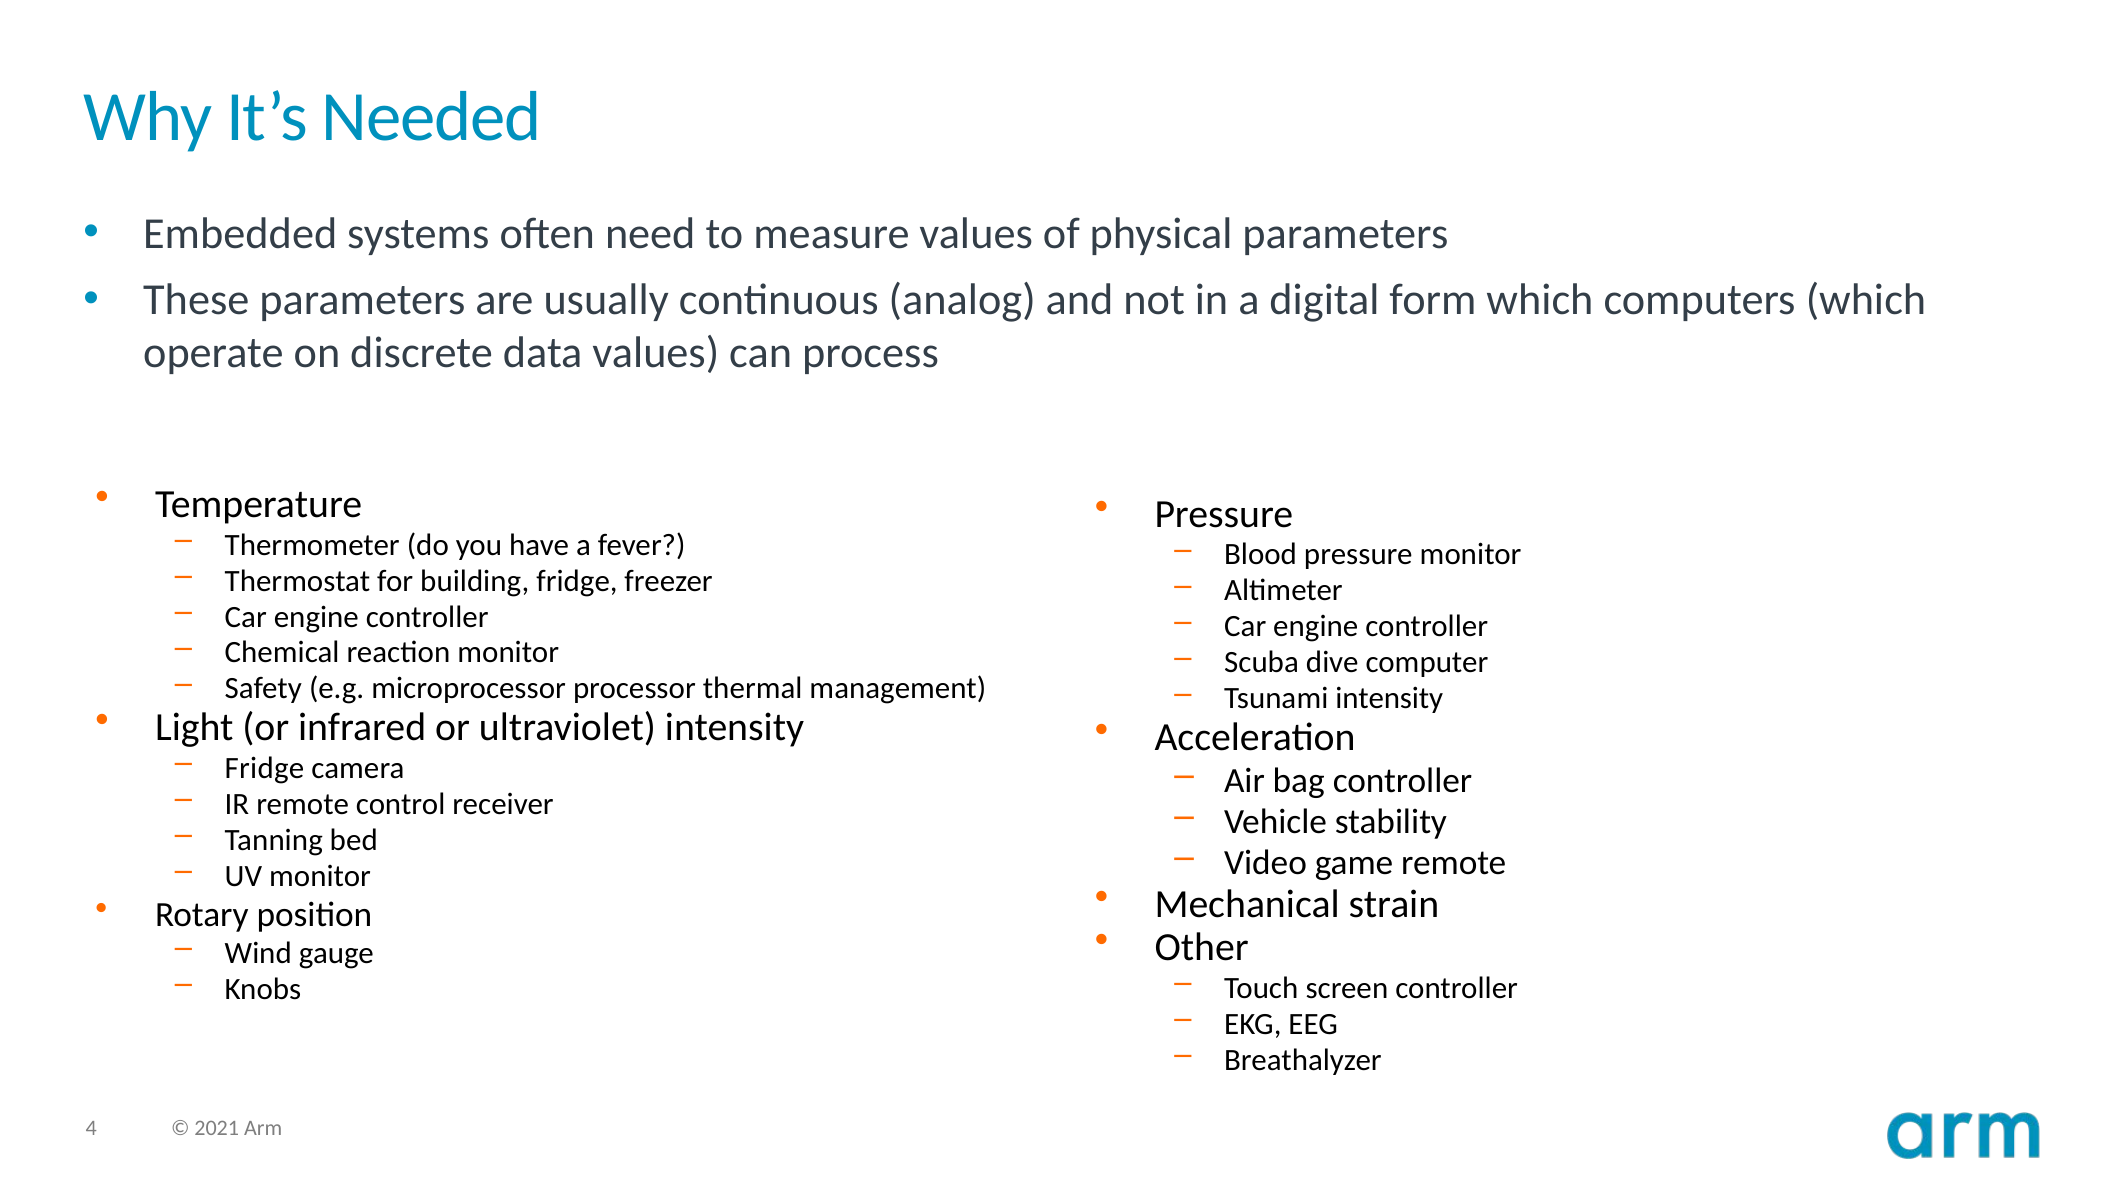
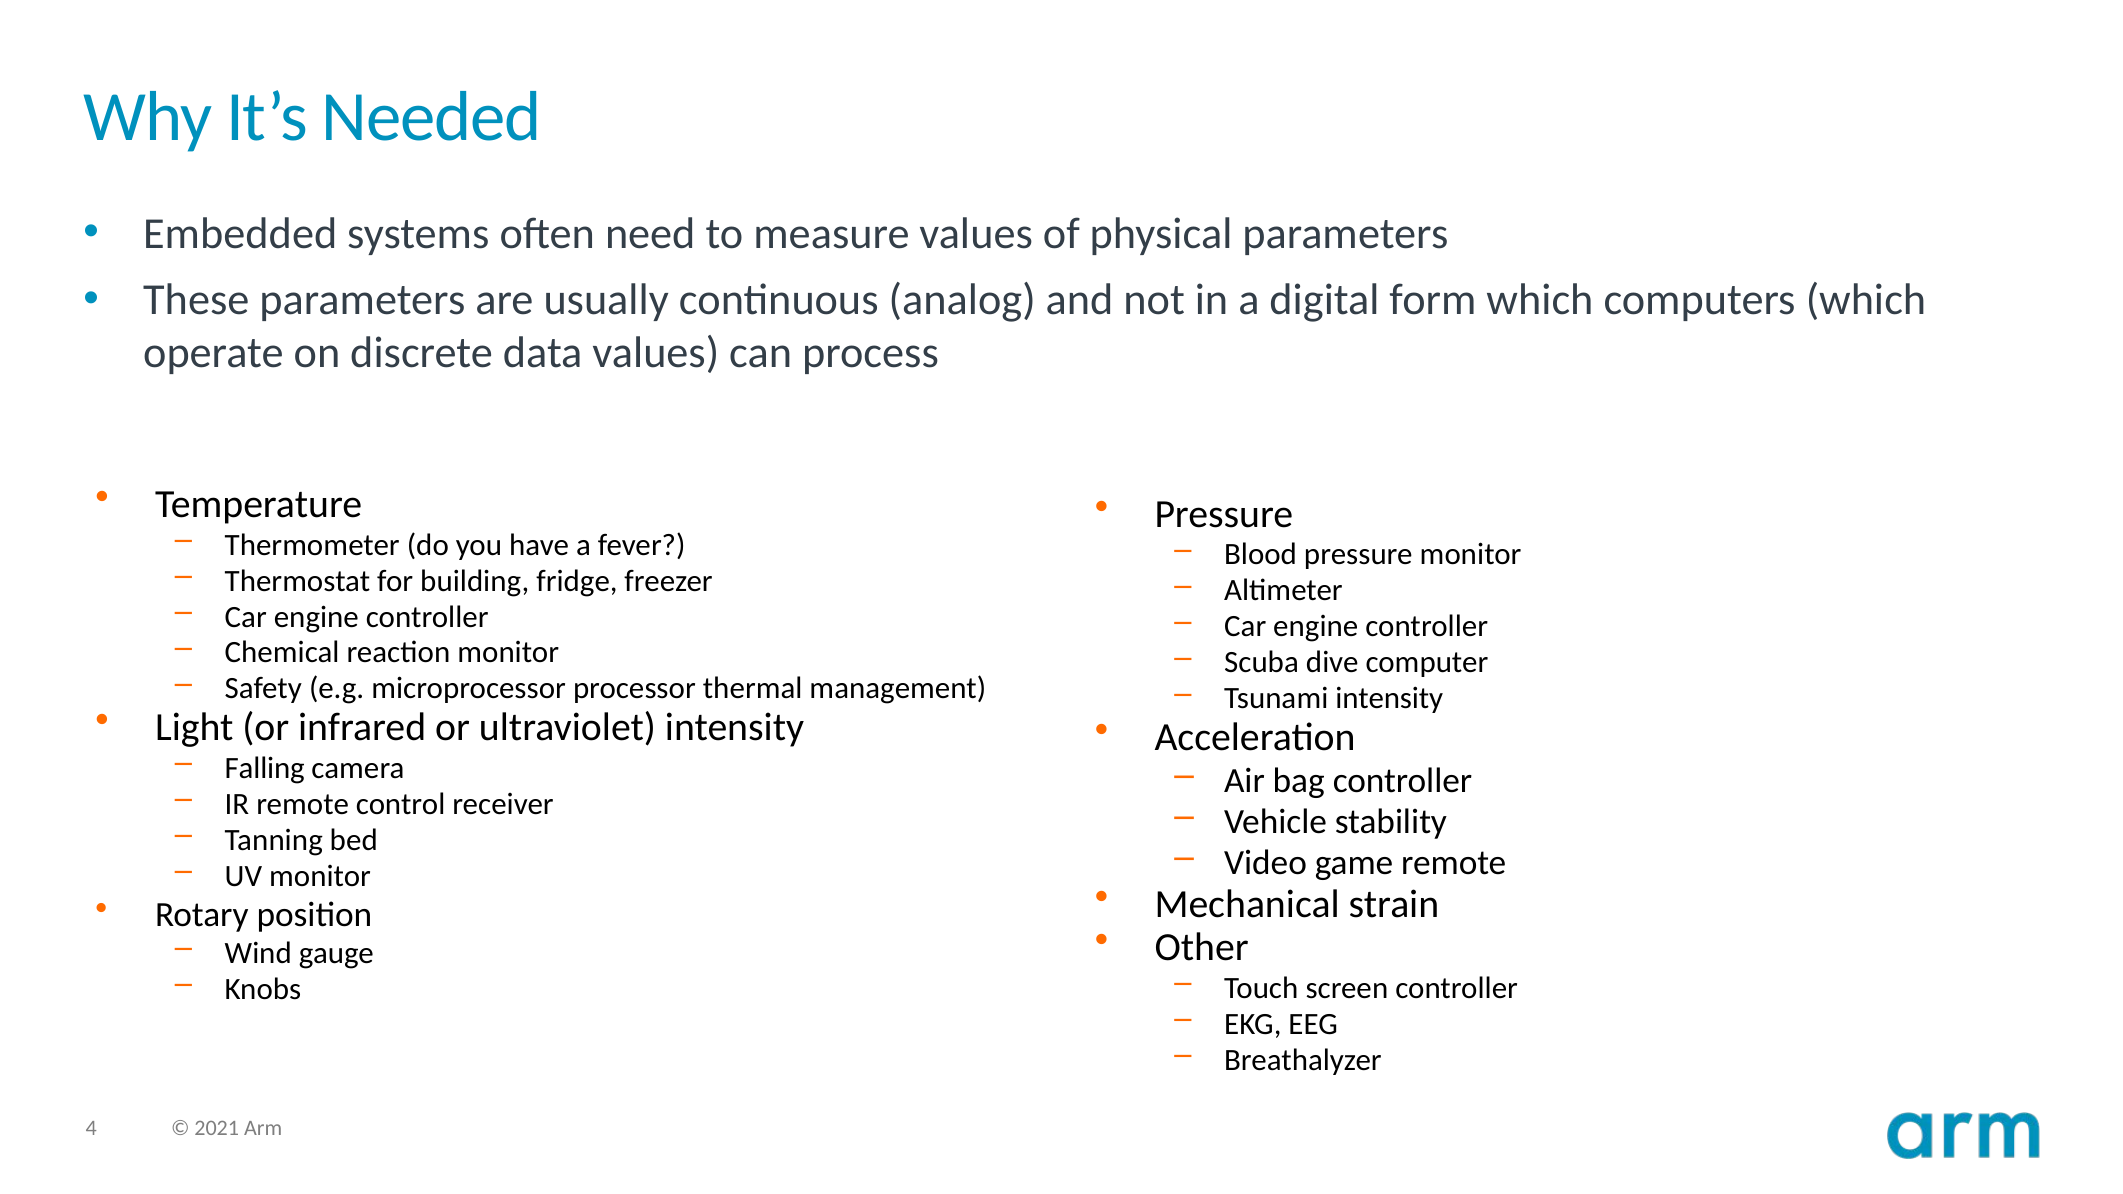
Fridge at (264, 768): Fridge -> Falling
